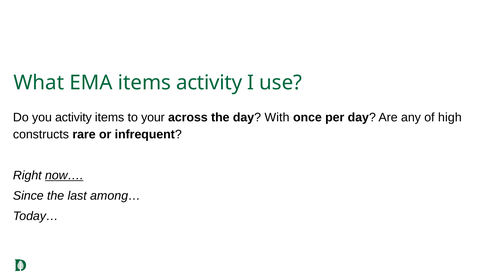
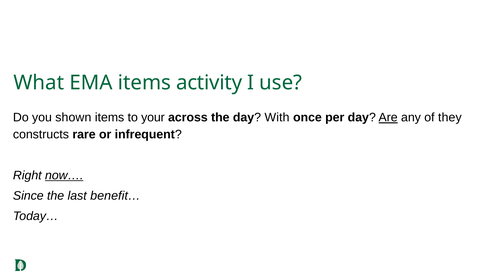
you activity: activity -> shown
Are underline: none -> present
high: high -> they
among…: among… -> benefit…
